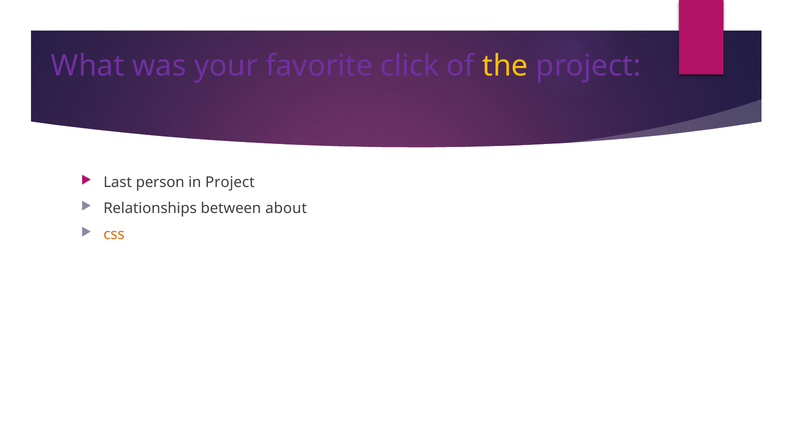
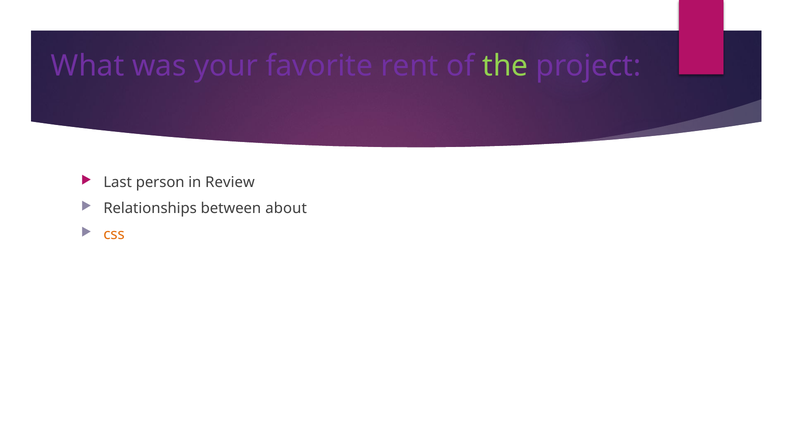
click: click -> rent
the colour: yellow -> light green
in Project: Project -> Review
